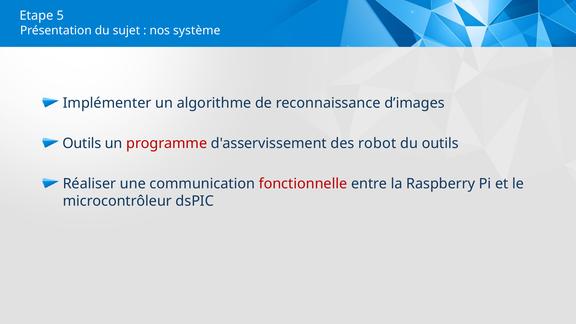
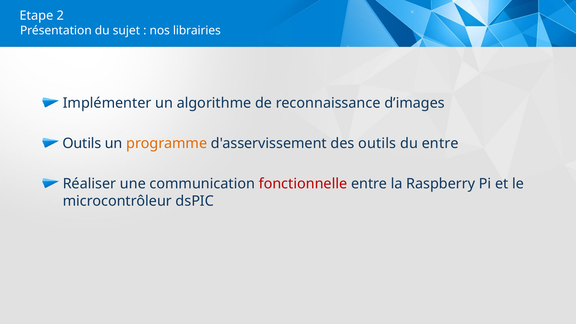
5: 5 -> 2
système: système -> librairies
programme colour: red -> orange
des robot: robot -> outils
du outils: outils -> entre
